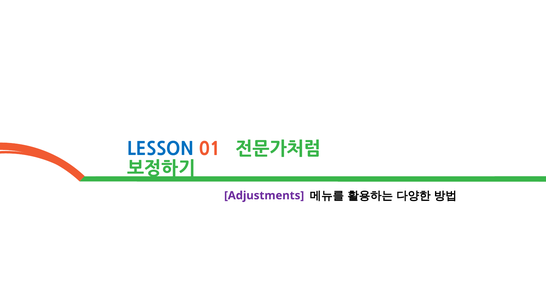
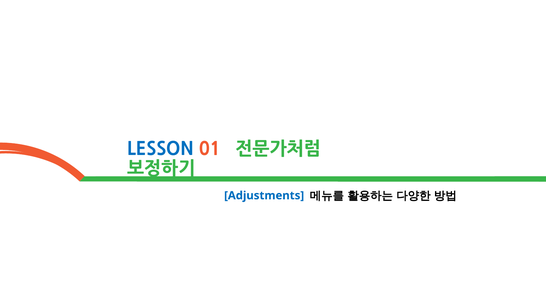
Adjustments colour: purple -> blue
